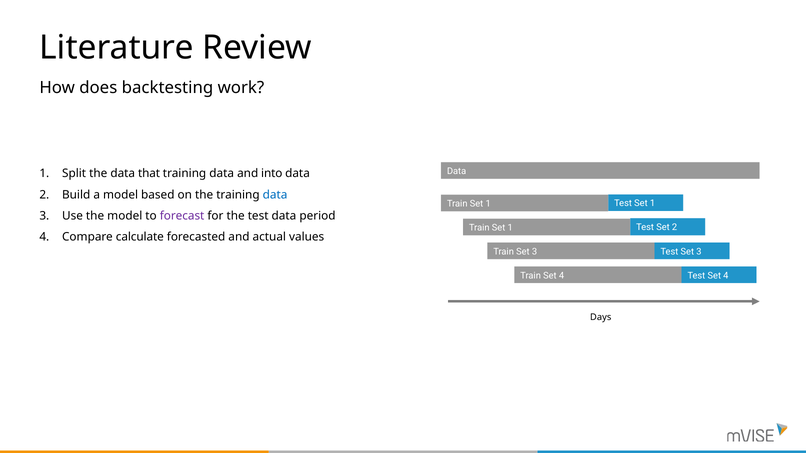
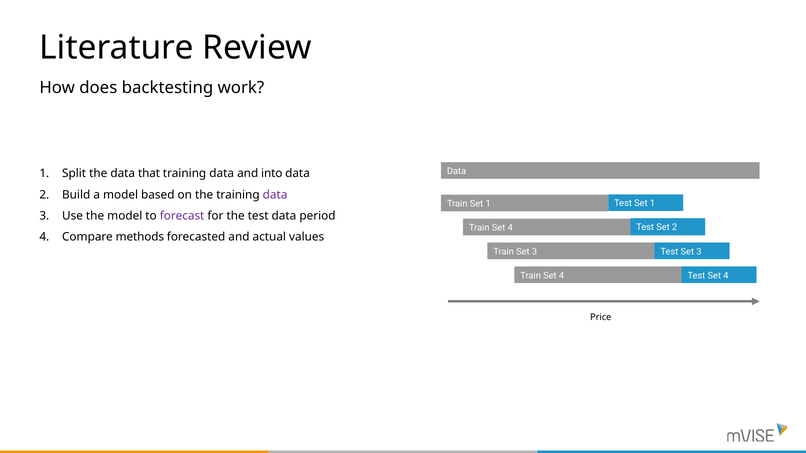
data at (275, 195) colour: blue -> purple
1 at (510, 228): 1 -> 4
calculate: calculate -> methods
Days: Days -> Price
